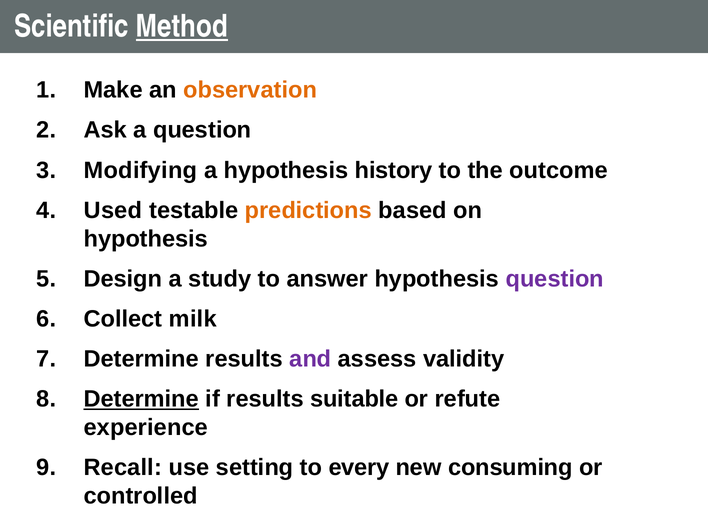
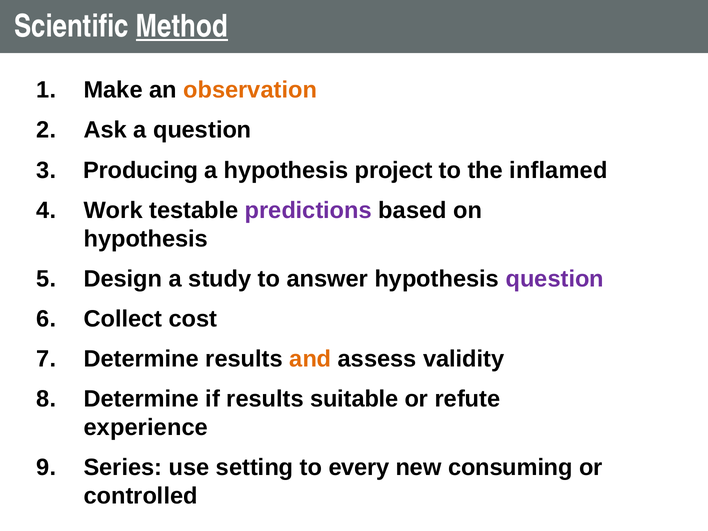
Modifying: Modifying -> Producing
history: history -> project
outcome: outcome -> inflamed
Used: Used -> Work
predictions colour: orange -> purple
milk: milk -> cost
and colour: purple -> orange
Determine at (141, 399) underline: present -> none
Recall: Recall -> Series
